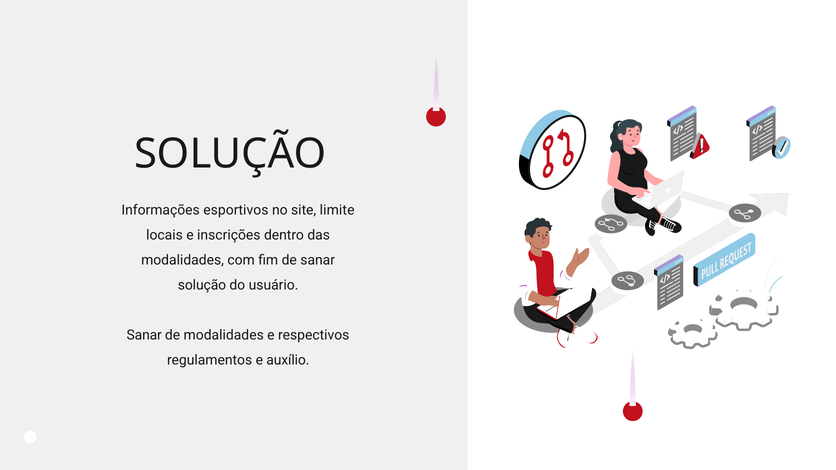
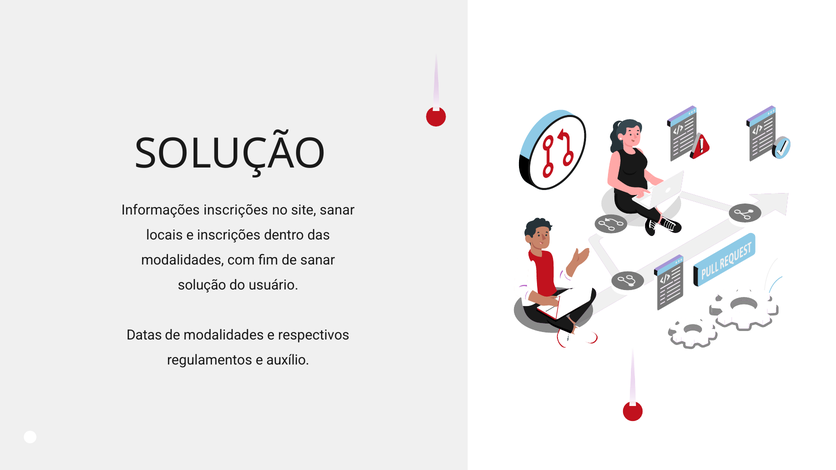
Informações esportivos: esportivos -> inscrições
site limite: limite -> sanar
Sanar at (144, 335): Sanar -> Datas
